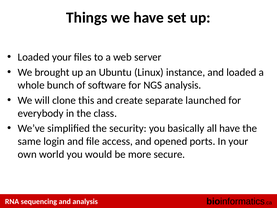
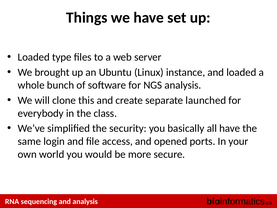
Loaded your: your -> type
